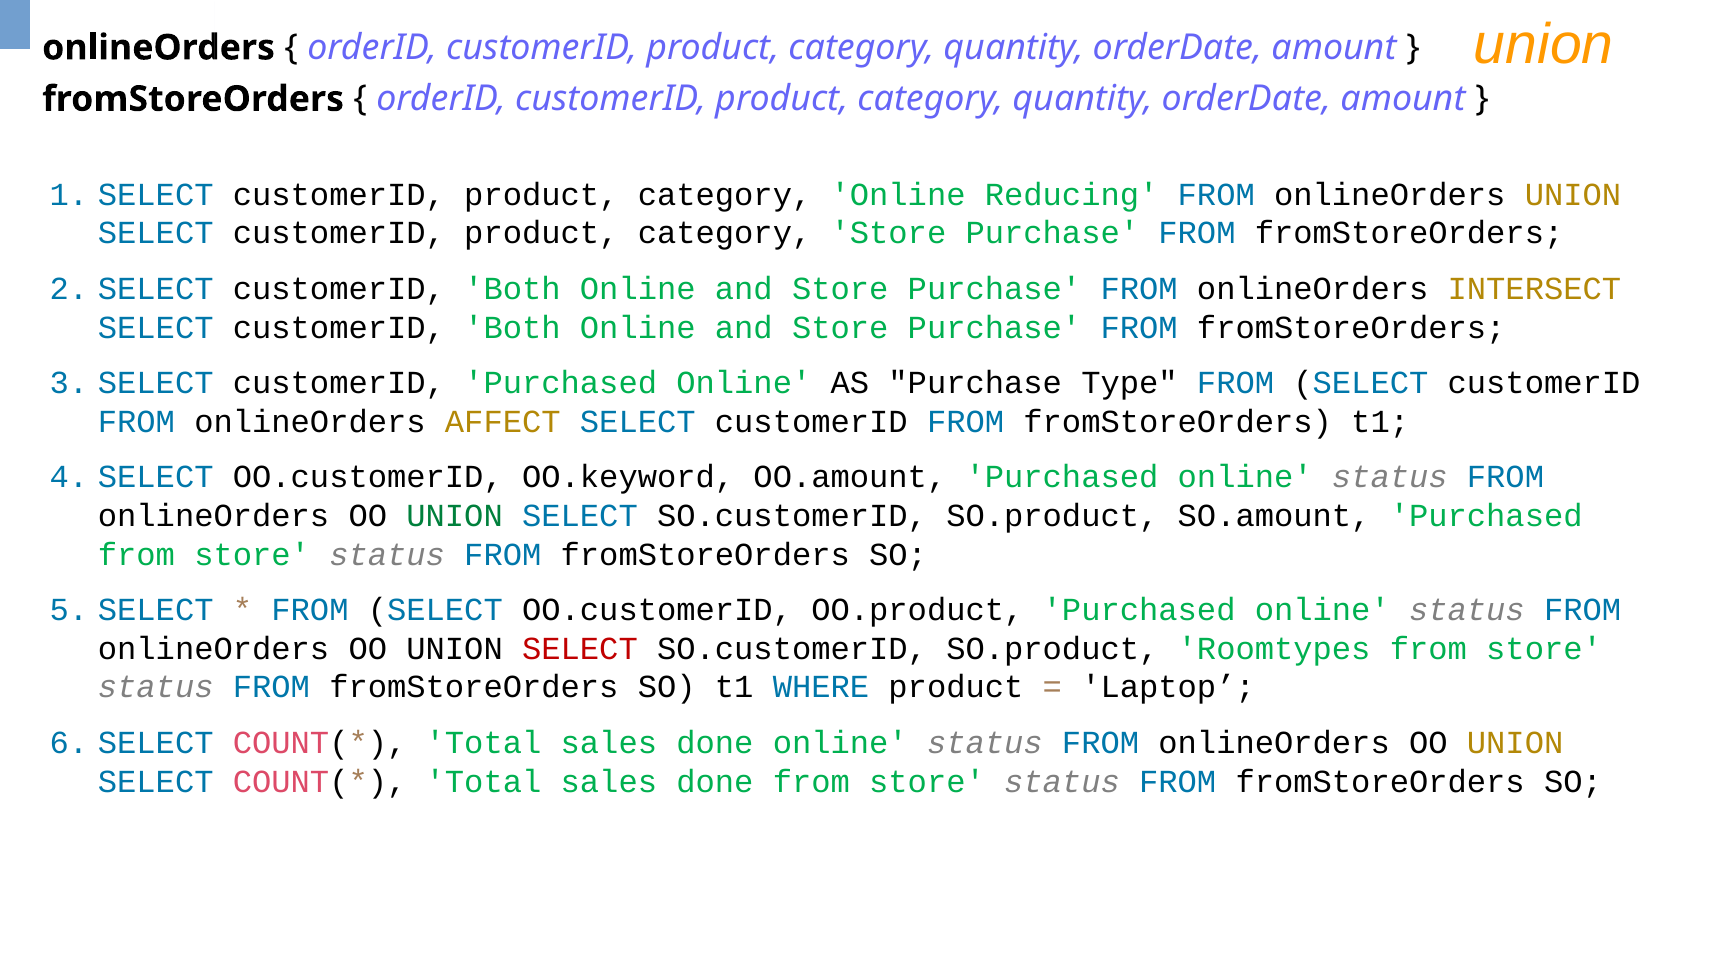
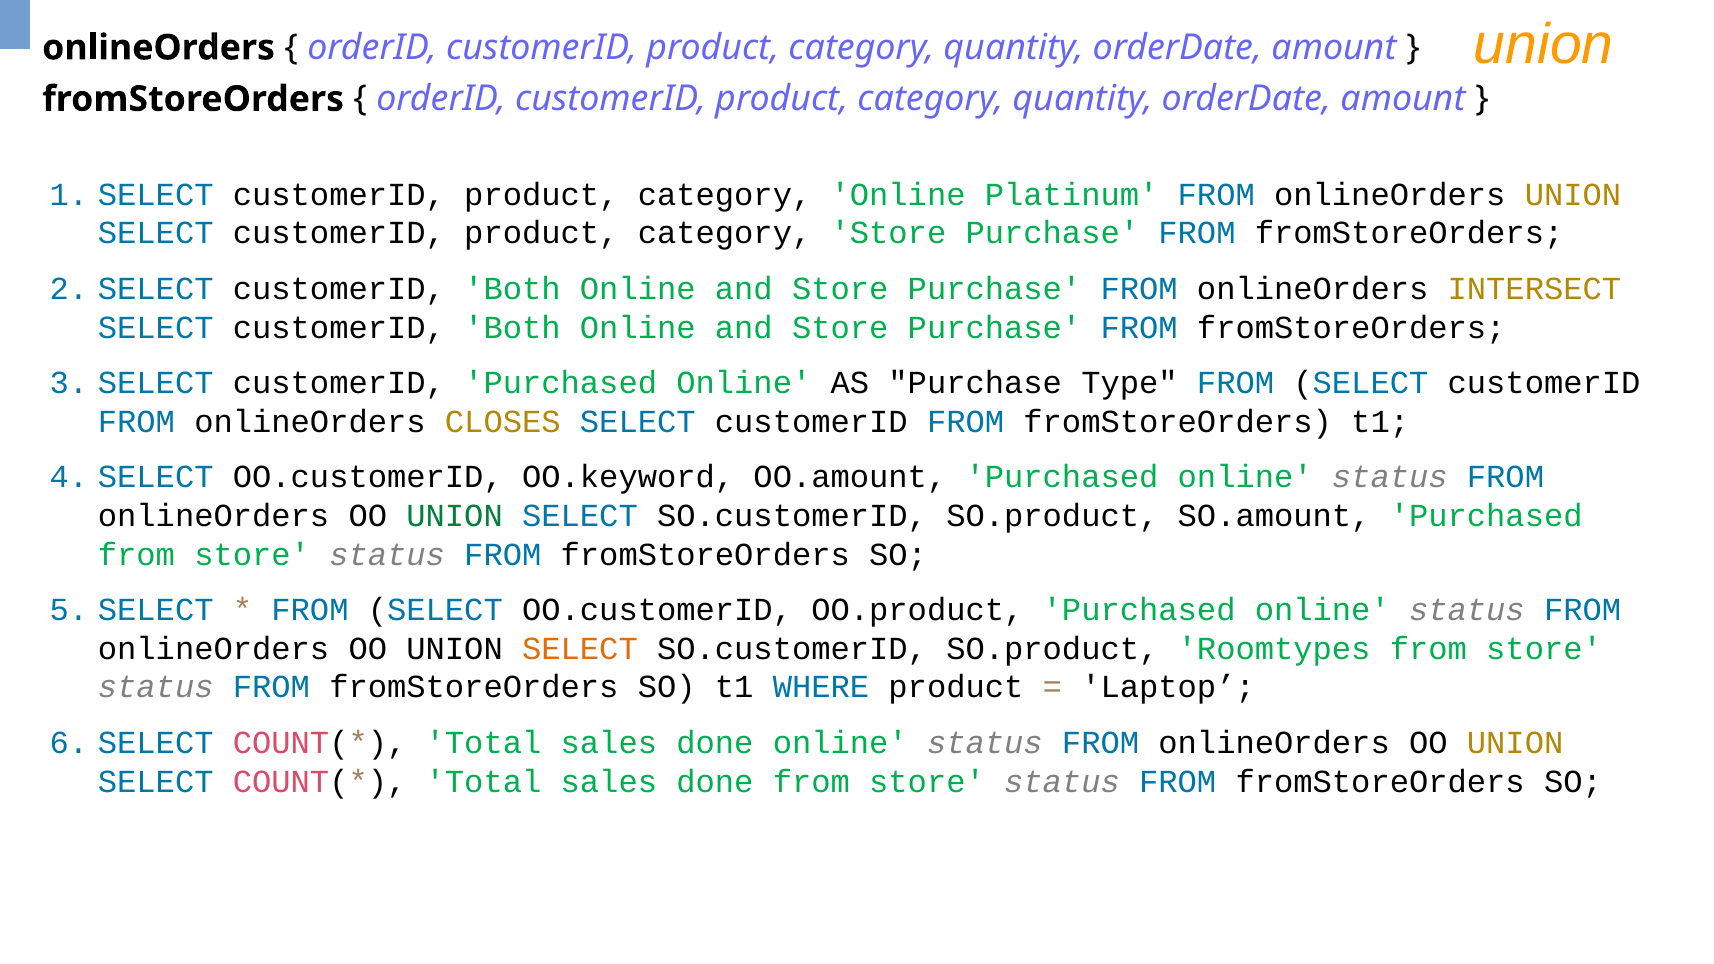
Reducing: Reducing -> Platinum
AFFECT: AFFECT -> CLOSES
SELECT at (580, 649) colour: red -> orange
